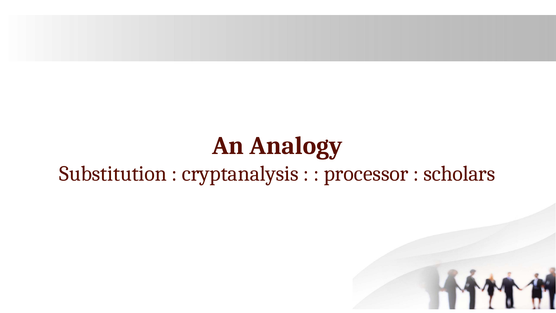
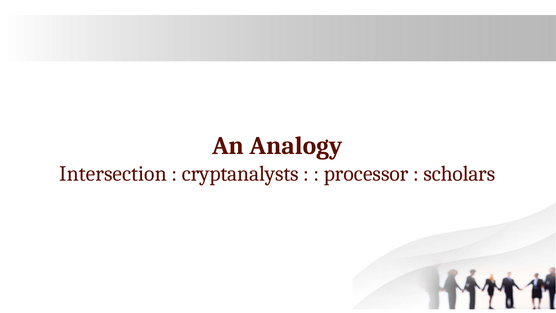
Substitution: Substitution -> Intersection
cryptanalysis: cryptanalysis -> cryptanalysts
